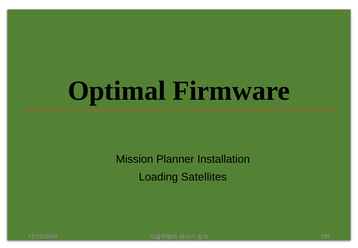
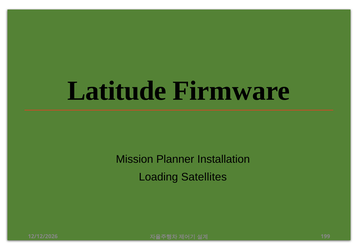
Optimal: Optimal -> Latitude
